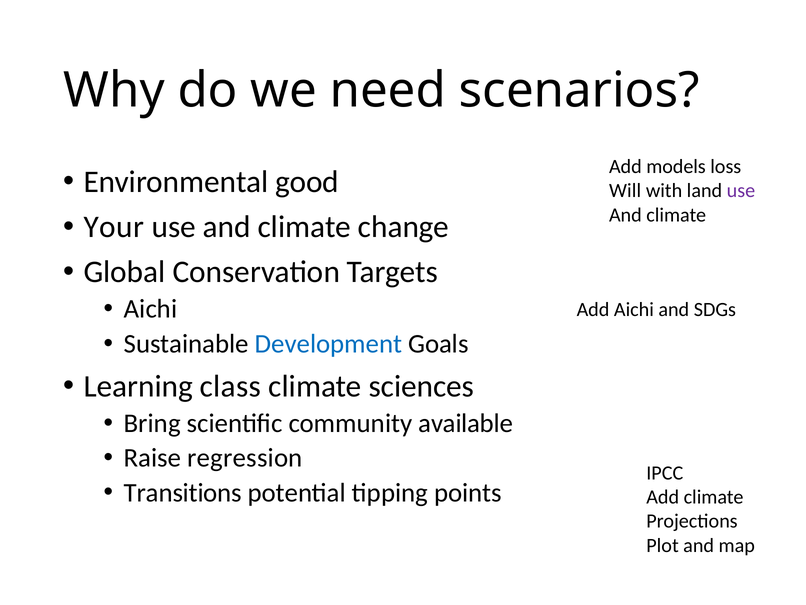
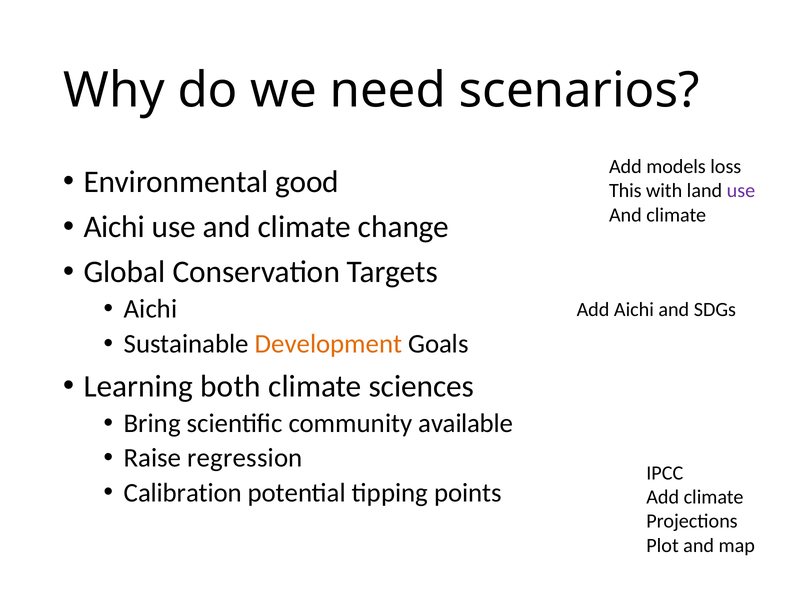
Will: Will -> This
Your at (114, 227): Your -> Aichi
Development colour: blue -> orange
class: class -> both
Transitions: Transitions -> Calibration
